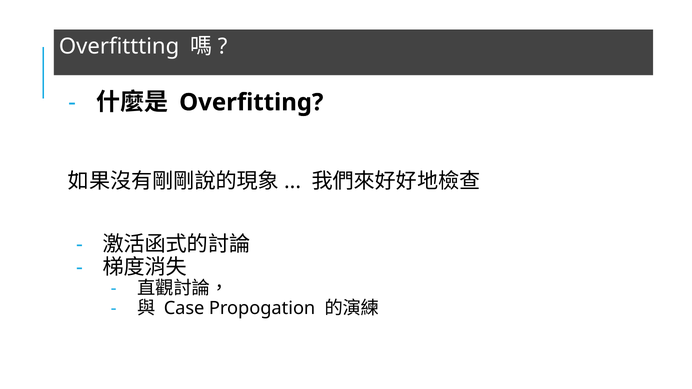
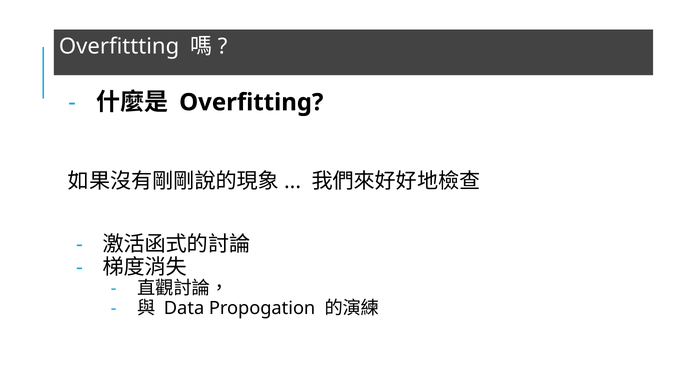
Case: Case -> Data
